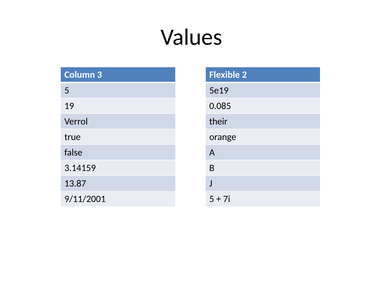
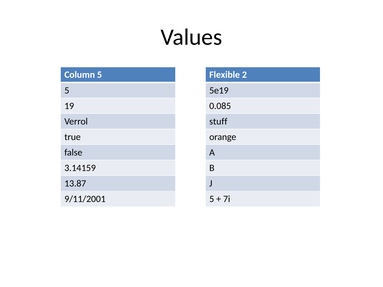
Column 3: 3 -> 5
their: their -> stuff
